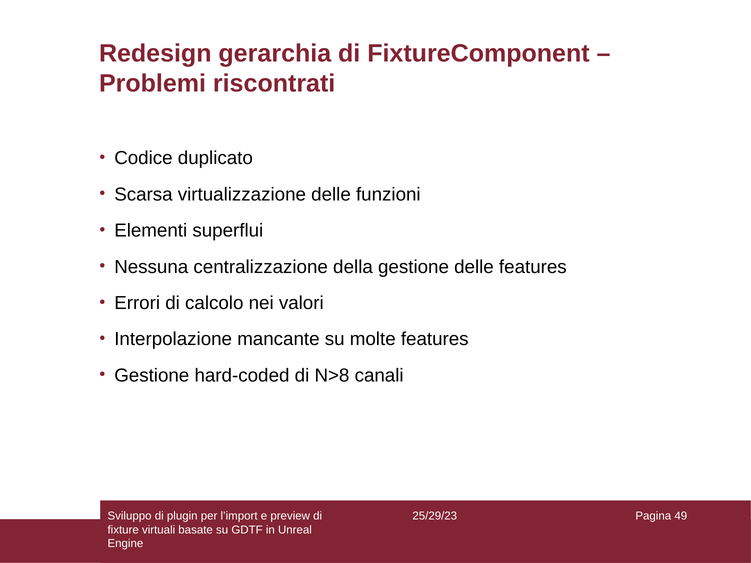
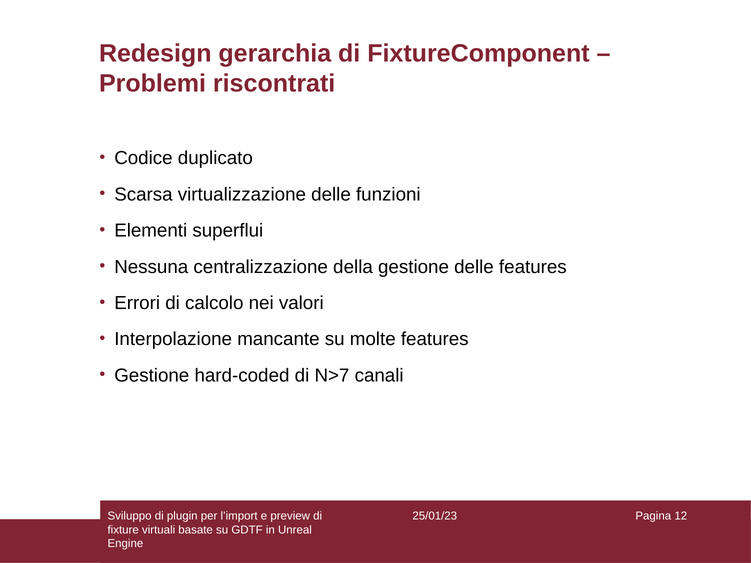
N>8: N>8 -> N>7
25/29/23: 25/29/23 -> 25/01/23
49: 49 -> 12
